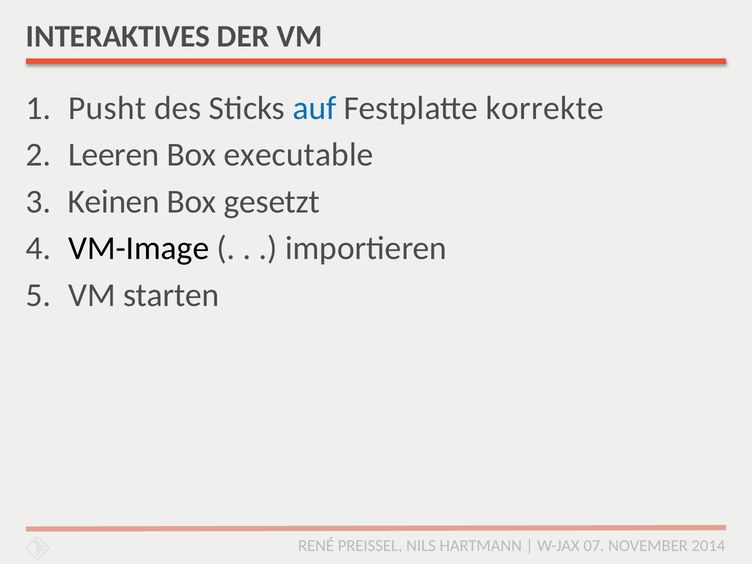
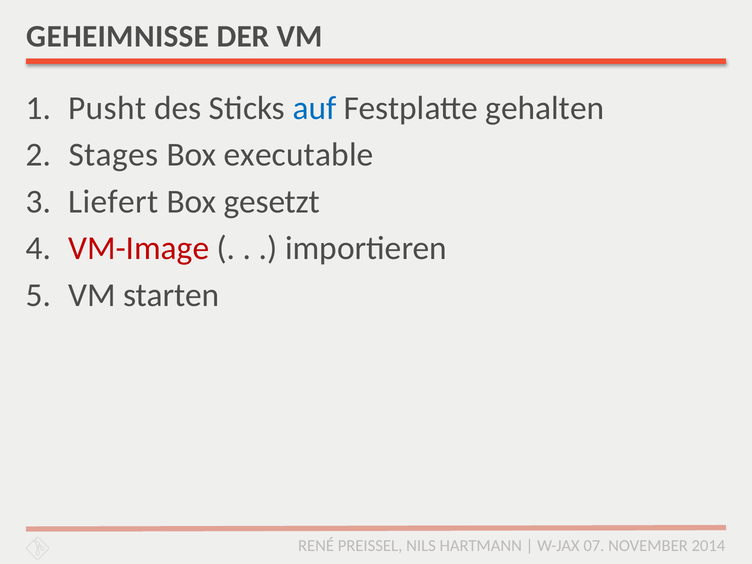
INTERAKTIVES: INTERAKTIVES -> GEHEIMNISSE
korrekte: korrekte -> gehalten
Leeren: Leeren -> Stages
Keinen: Keinen -> Liefert
VM-Image colour: black -> red
